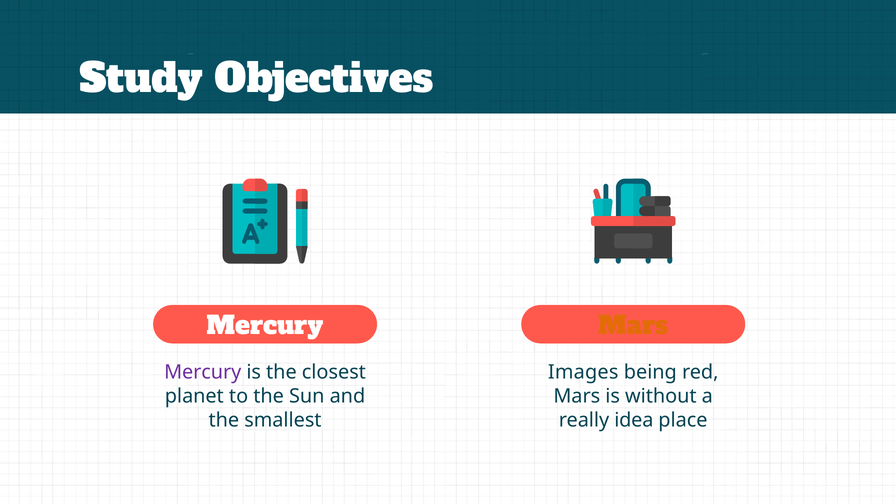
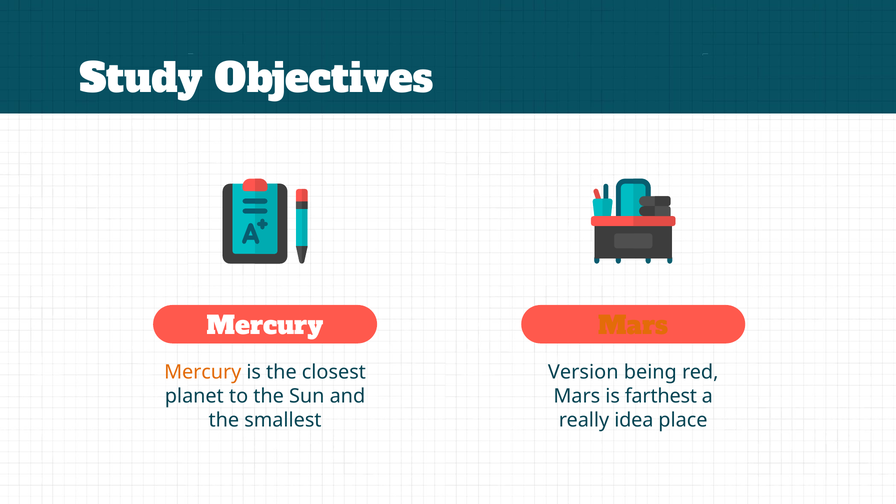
Mercury at (203, 372) colour: purple -> orange
Images: Images -> Version
without: without -> farthest
